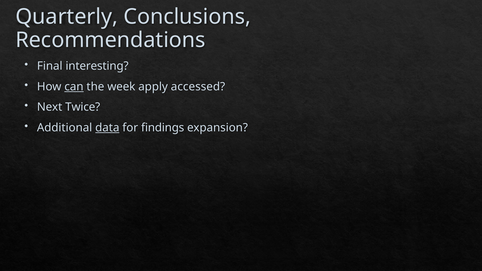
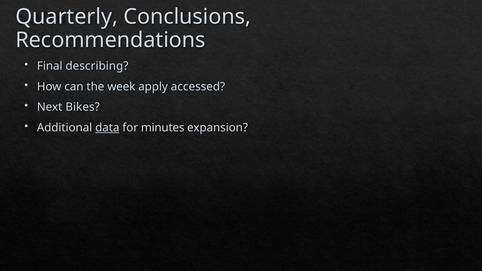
interesting: interesting -> describing
can underline: present -> none
Twice: Twice -> Bikes
findings: findings -> minutes
